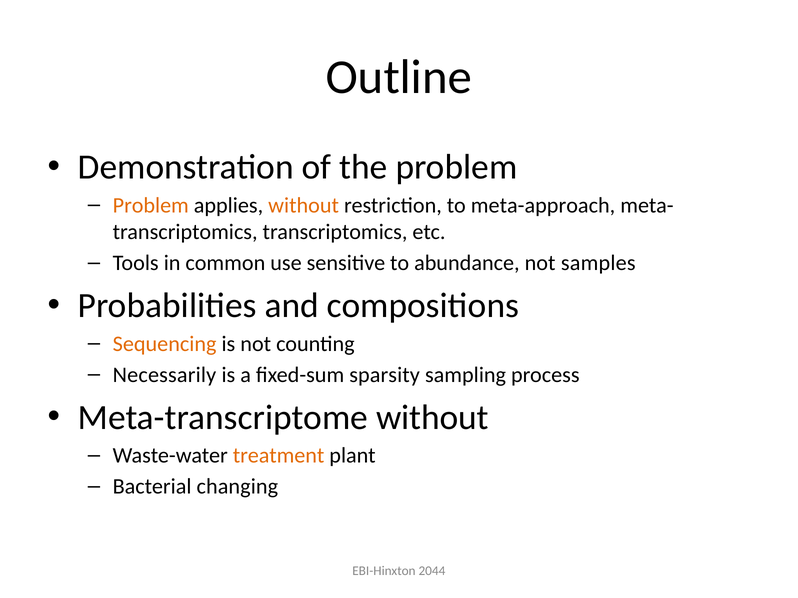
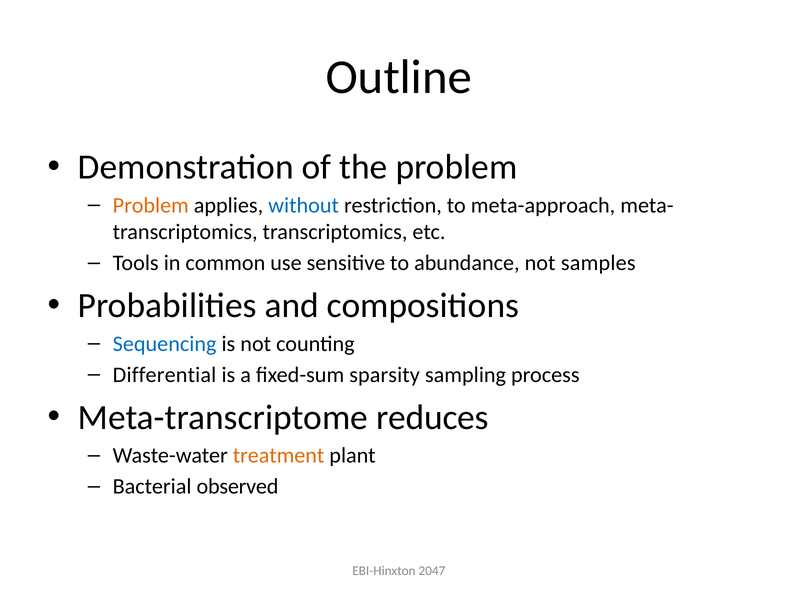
without at (304, 206) colour: orange -> blue
Sequencing colour: orange -> blue
Necessarily: Necessarily -> Differential
Meta-transcriptome without: without -> reduces
changing: changing -> observed
2044: 2044 -> 2047
